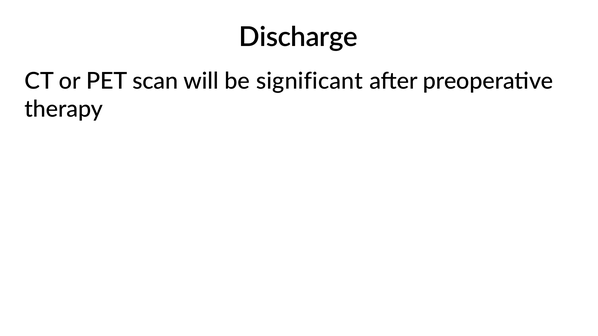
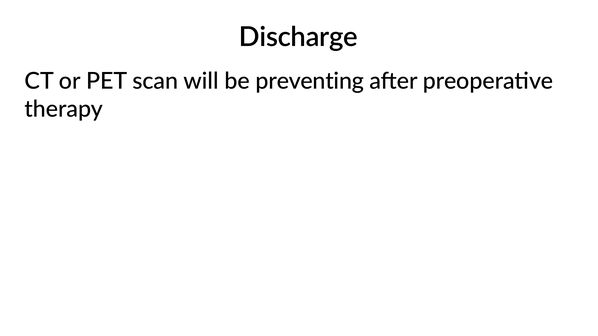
significant: significant -> preventing
